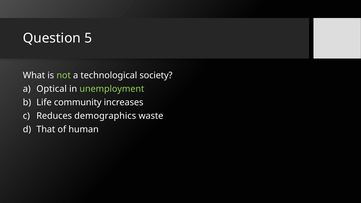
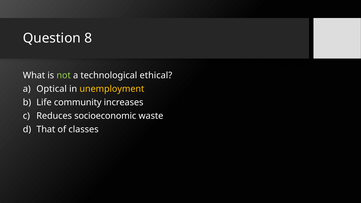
5: 5 -> 8
society: society -> ethical
unemployment colour: light green -> yellow
demographics: demographics -> socioeconomic
human: human -> classes
